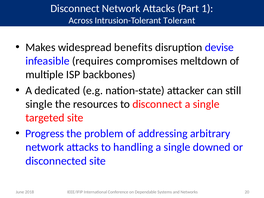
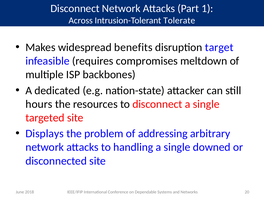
Tolerant: Tolerant -> Tolerate
devise: devise -> target
single at (39, 104): single -> hours
Progress: Progress -> Displays
